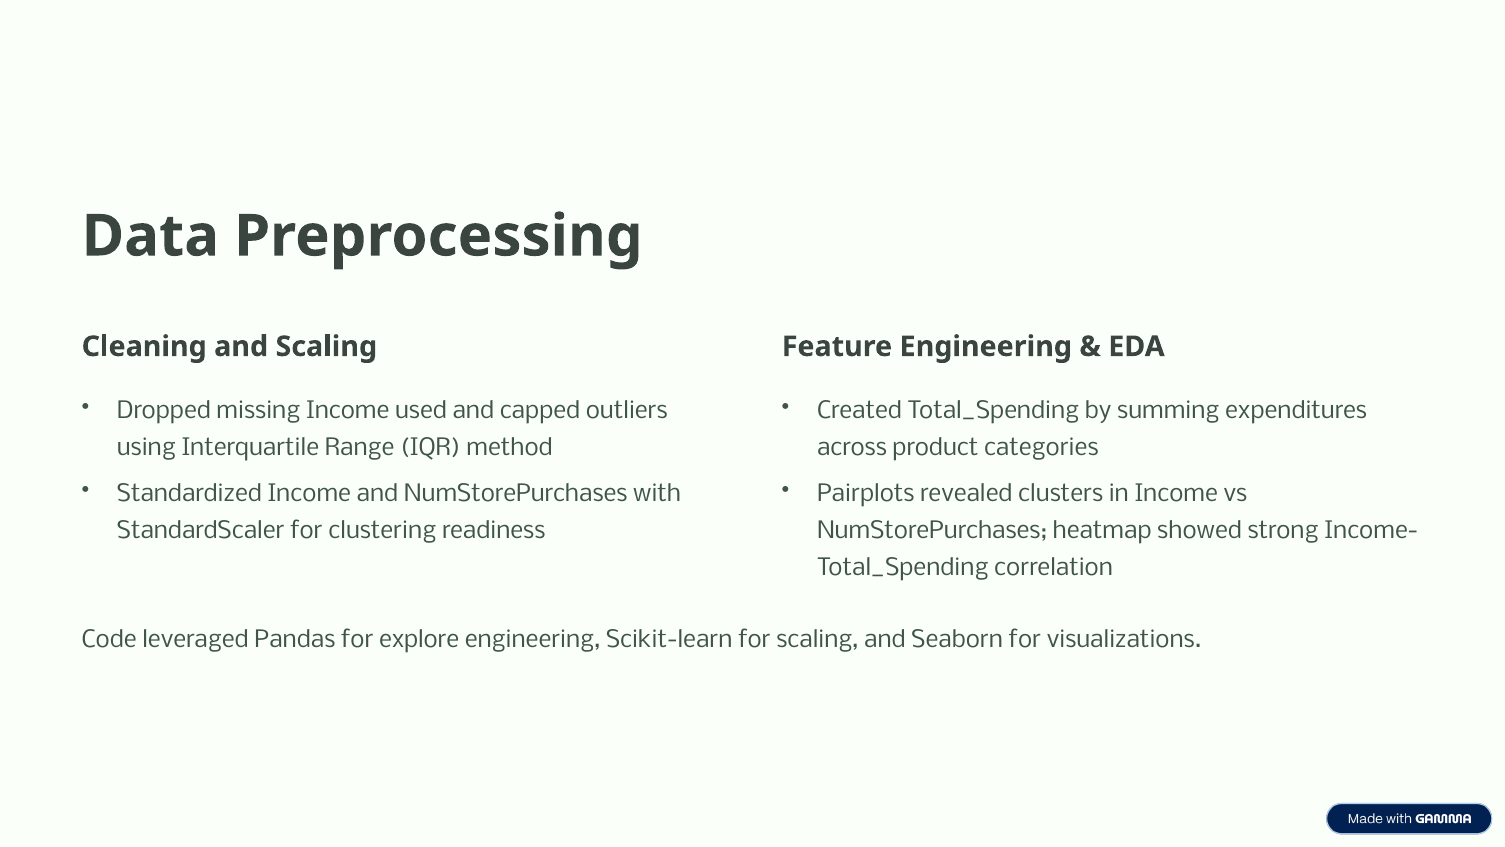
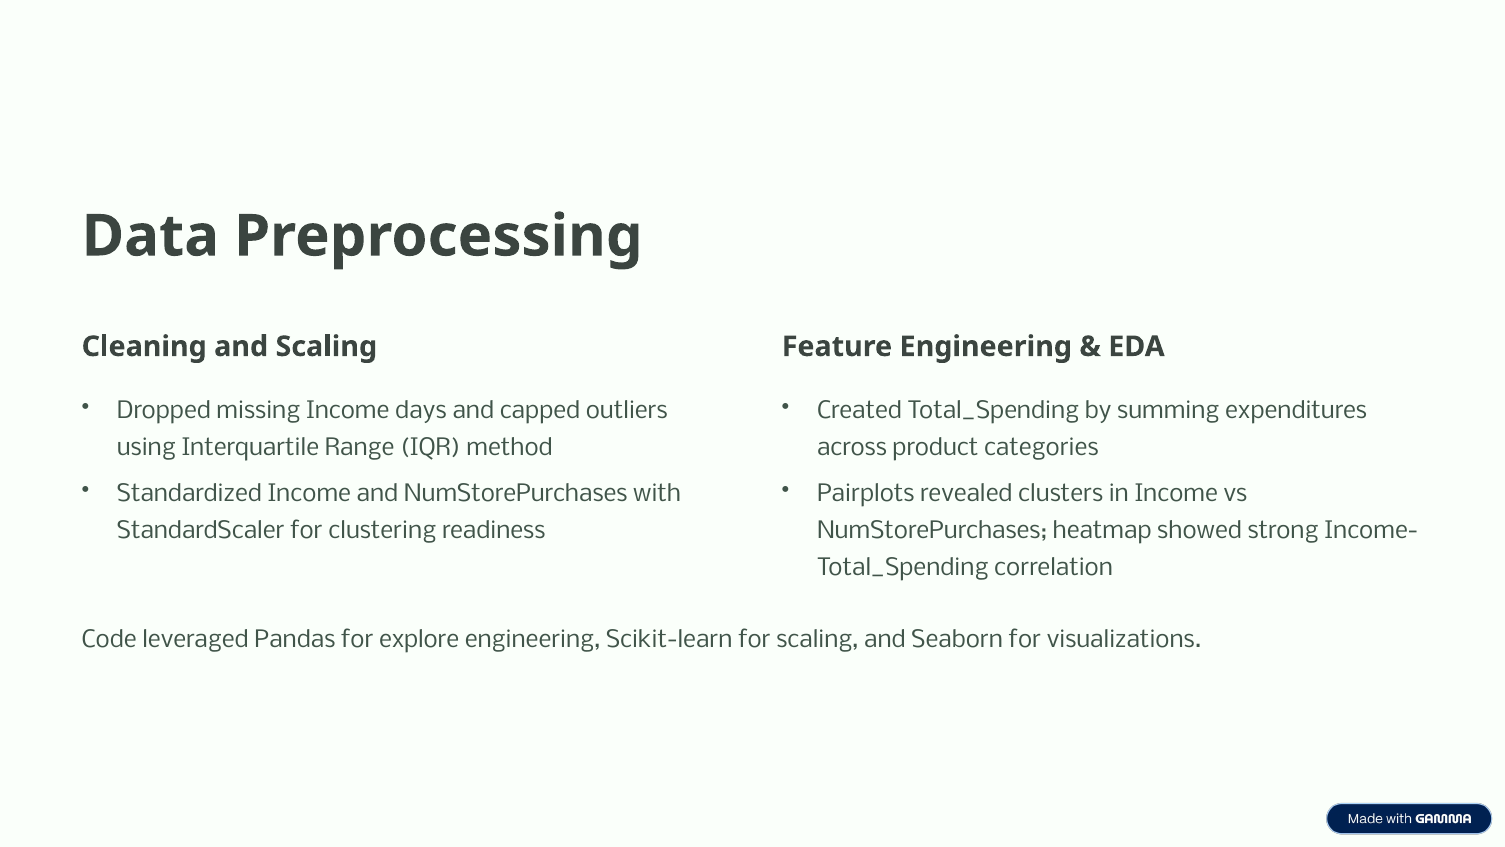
used: used -> days
